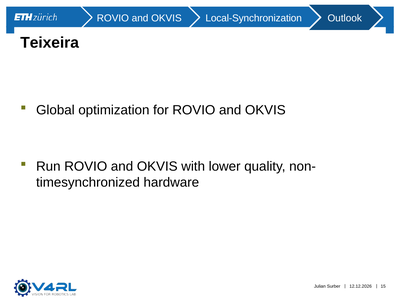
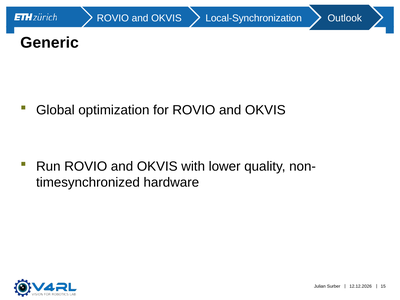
Teixeira: Teixeira -> Generic
